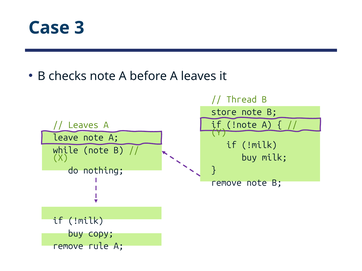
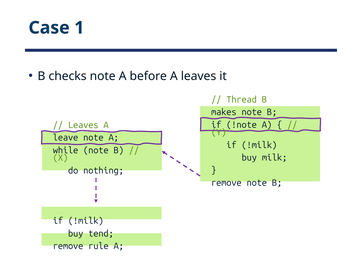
3: 3 -> 1
store: store -> makes
copy: copy -> tend
